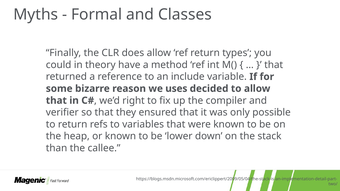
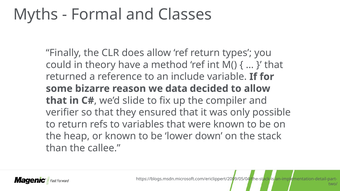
uses: uses -> data
right: right -> slide
